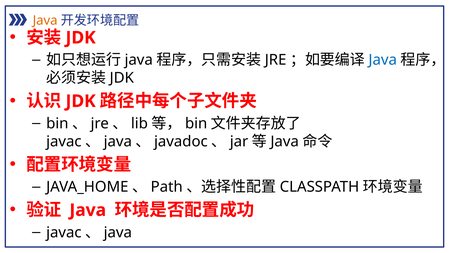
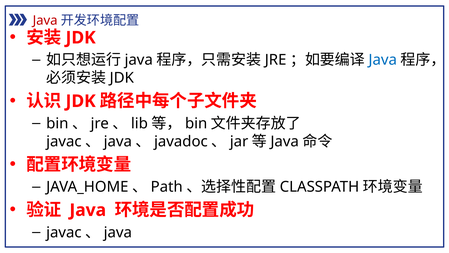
Java at (45, 20) colour: orange -> red
